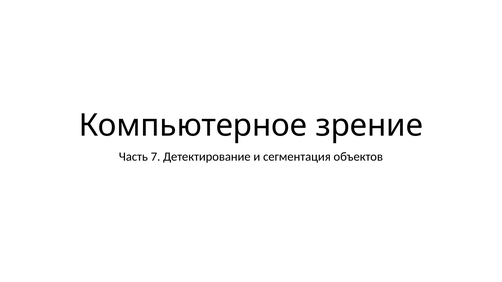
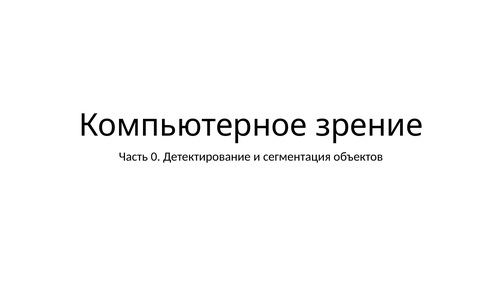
7: 7 -> 0
